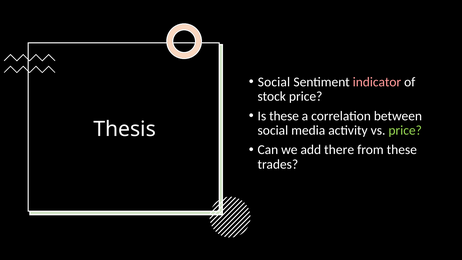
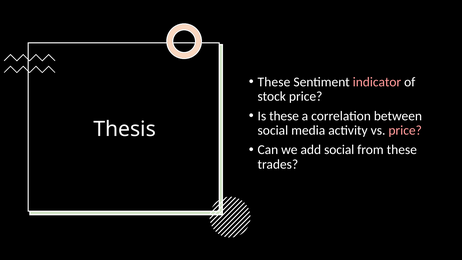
Social at (274, 82): Social -> These
price at (405, 130) colour: light green -> pink
add there: there -> social
